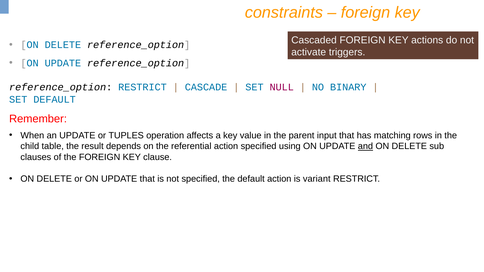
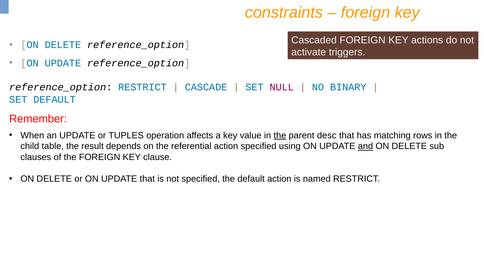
the at (280, 136) underline: none -> present
input: input -> desc
variant: variant -> named
